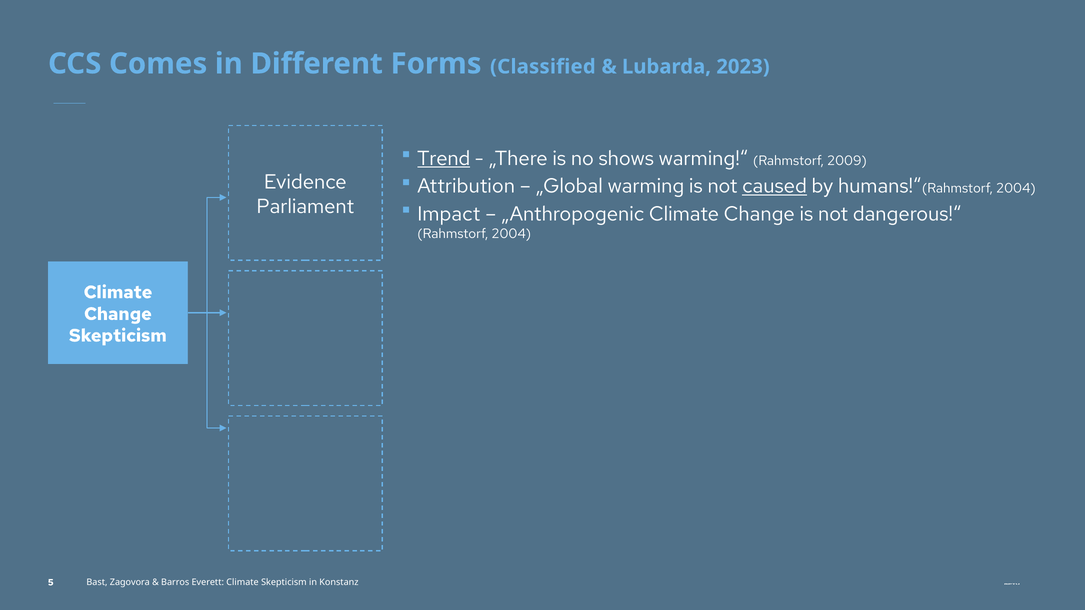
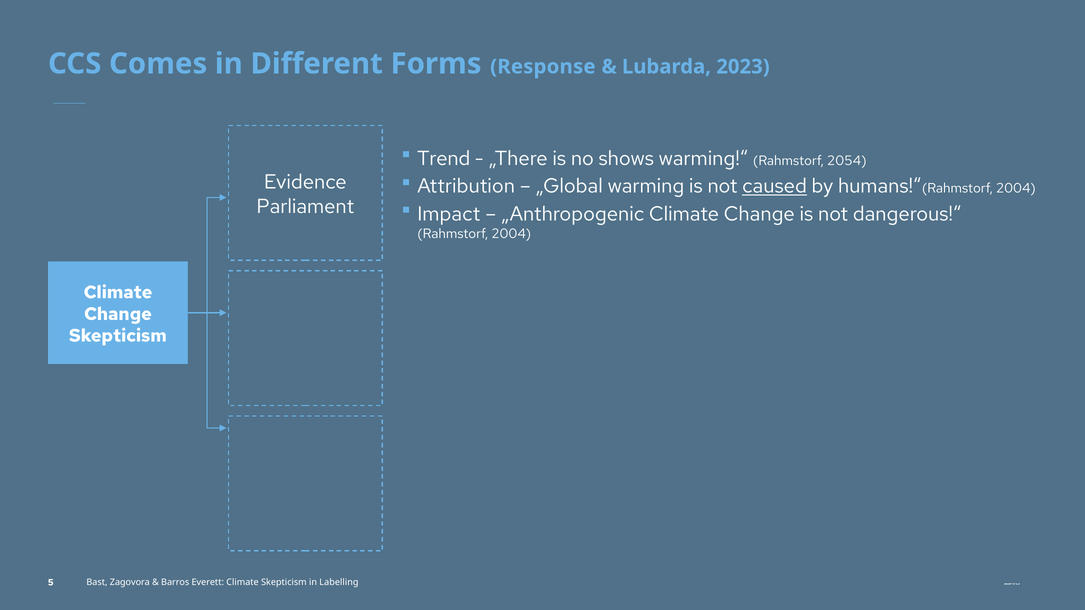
Classified: Classified -> Response
Trend underline: present -> none
2009: 2009 -> 2054
Konstanz: Konstanz -> Labelling
